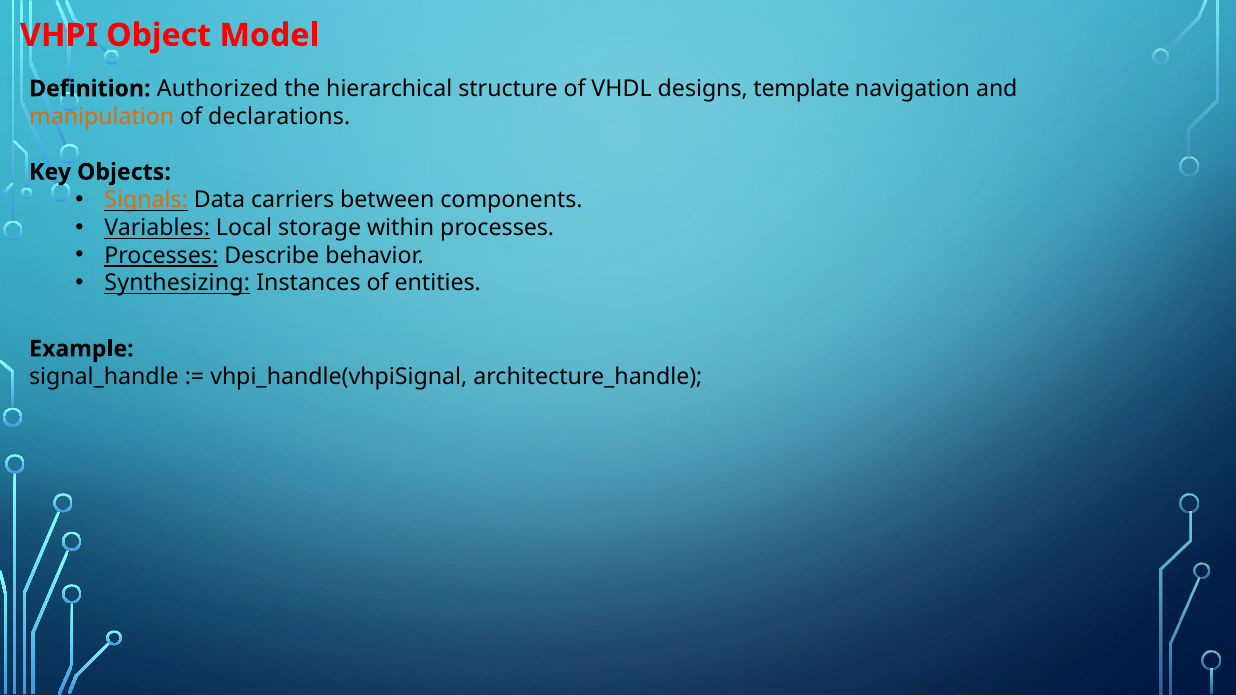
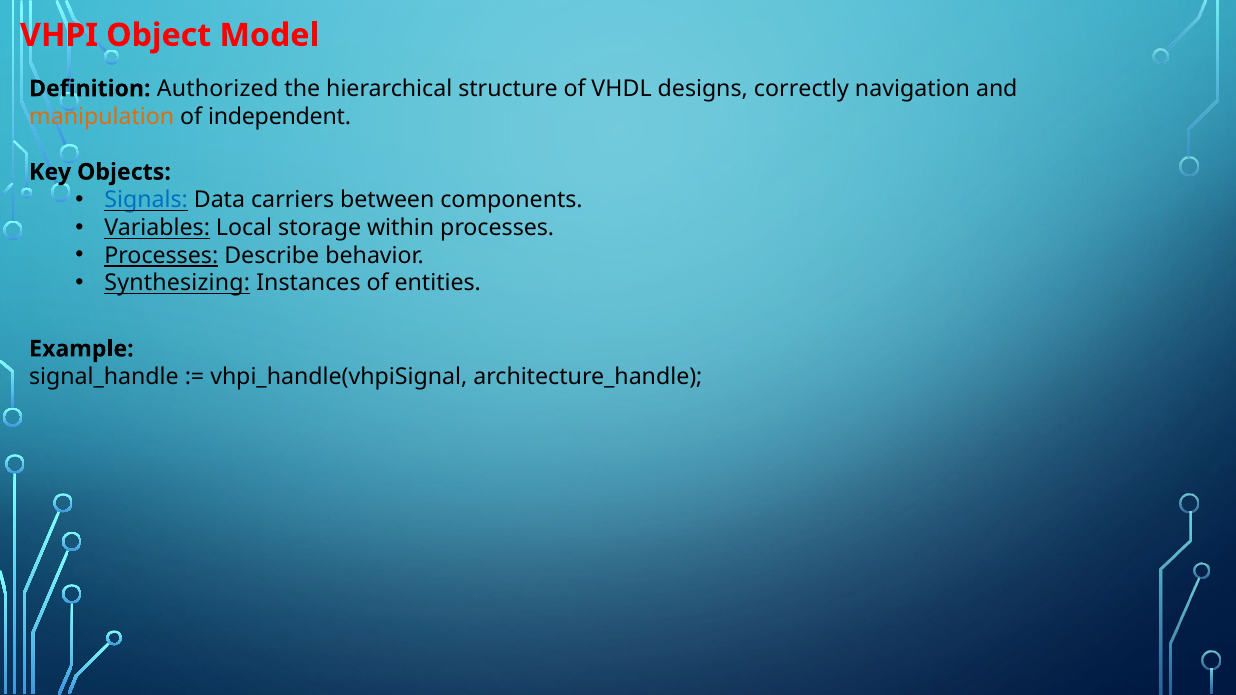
template: template -> correctly
declarations: declarations -> independent
Signals colour: orange -> blue
